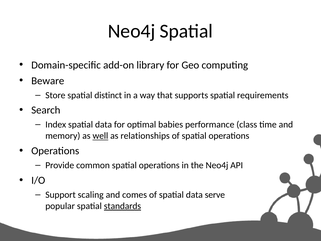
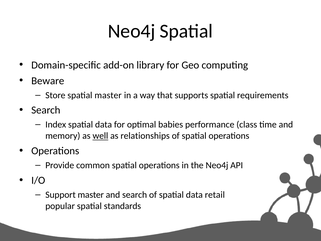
spatial distinct: distinct -> master
Support scaling: scaling -> master
and comes: comes -> search
serve: serve -> retail
standards underline: present -> none
